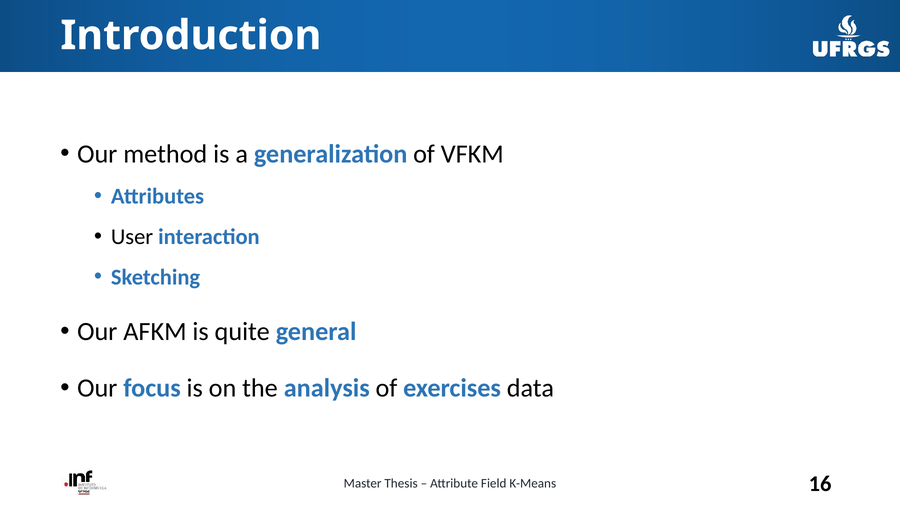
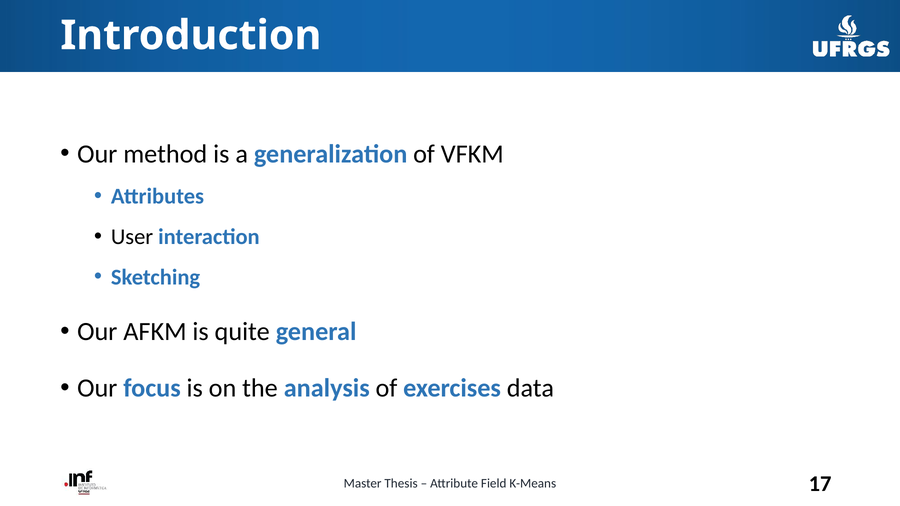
16: 16 -> 17
